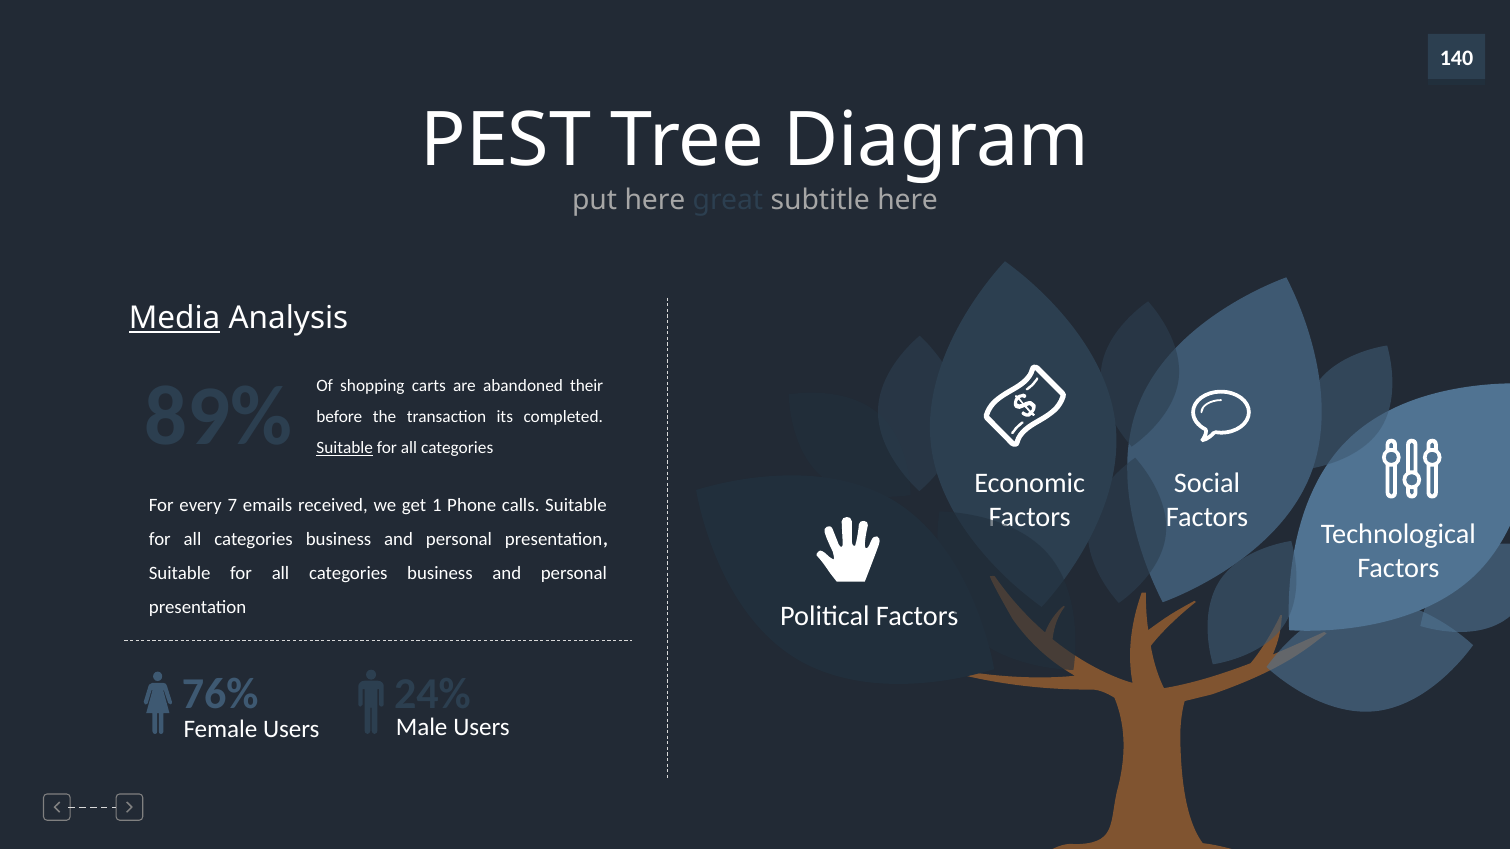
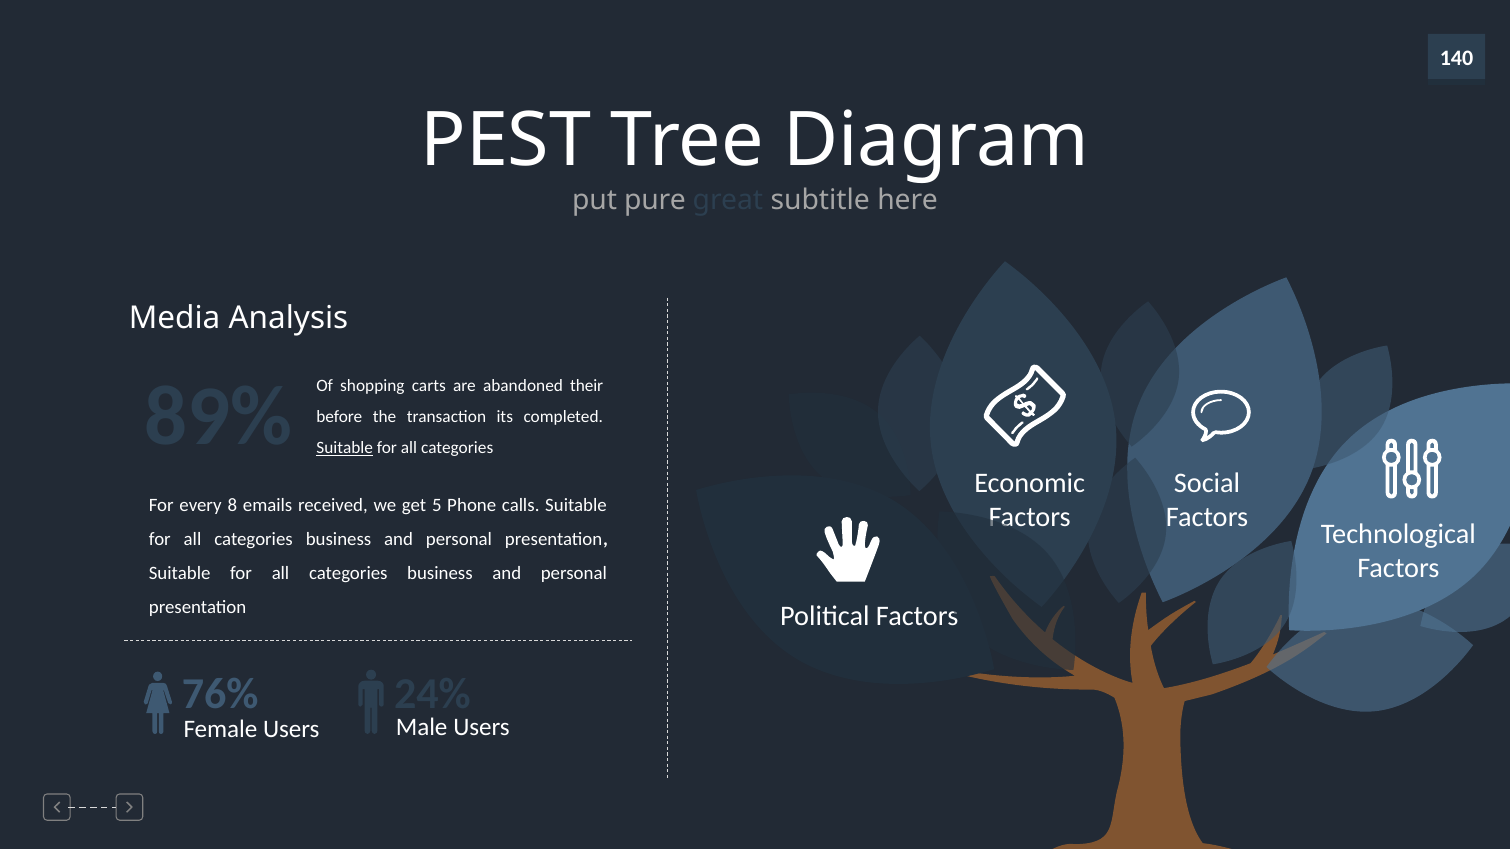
put here: here -> pure
Media underline: present -> none
7: 7 -> 8
1: 1 -> 5
